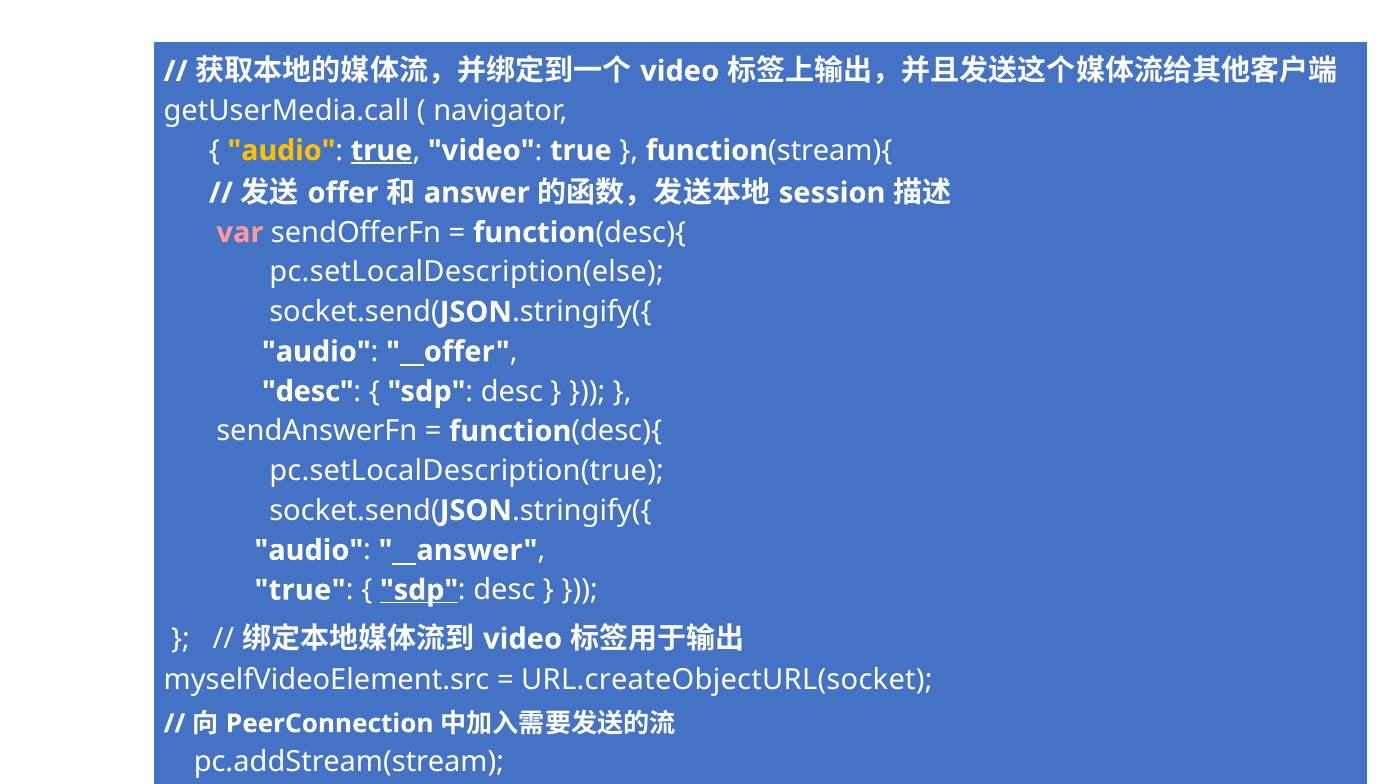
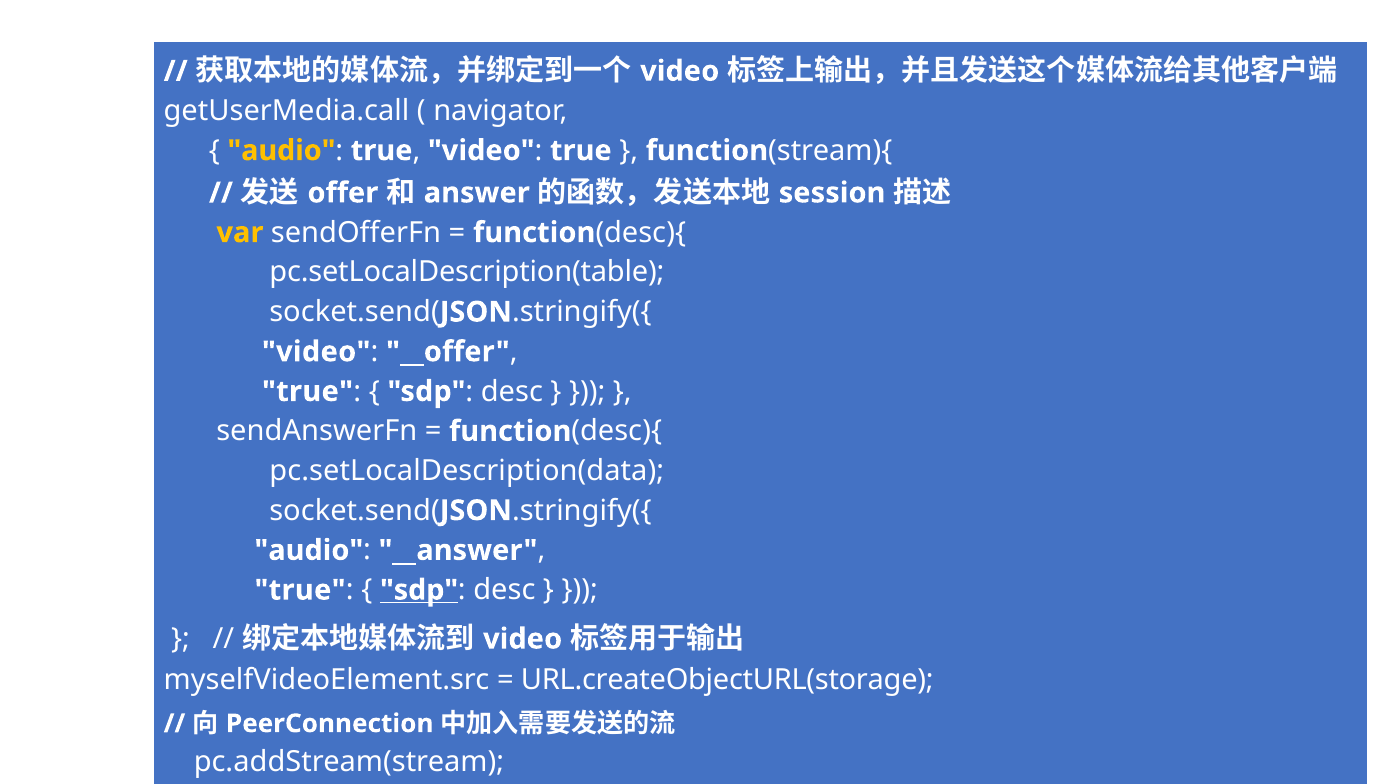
true at (382, 151) underline: present -> none
var colour: pink -> yellow
pc.setLocalDescription(else: pc.setLocalDescription(else -> pc.setLocalDescription(table
audio at (316, 352): audio -> video
desc at (308, 391): desc -> true
pc.setLocalDescription(true: pc.setLocalDescription(true -> pc.setLocalDescription(data
URL.createObjectURL(socket: URL.createObjectURL(socket -> URL.createObjectURL(storage
